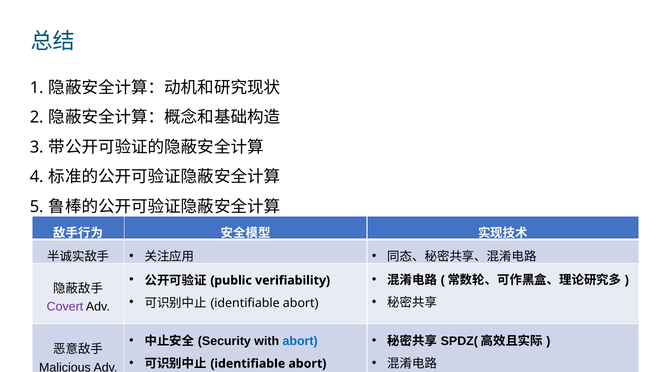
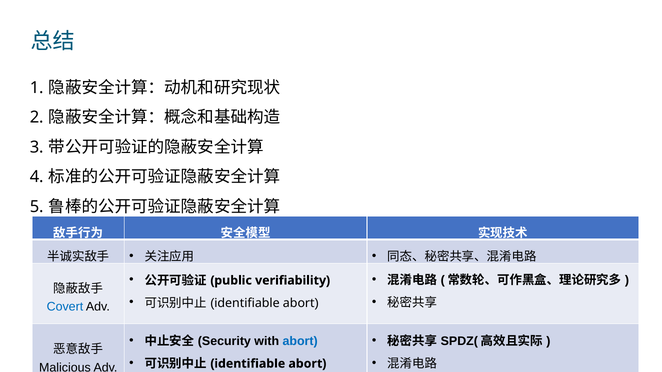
Covert colour: purple -> blue
